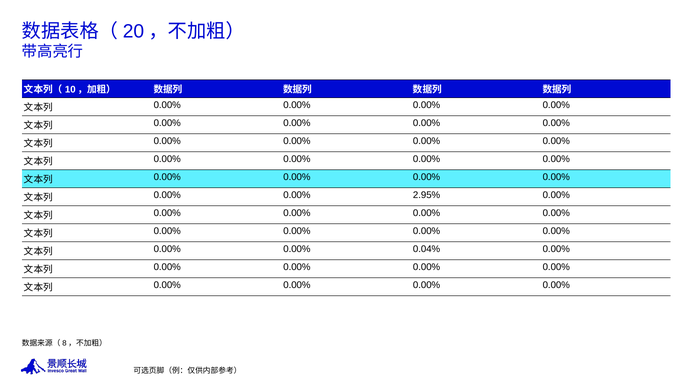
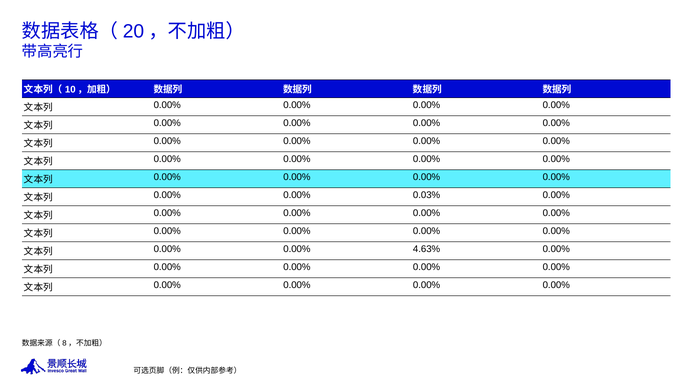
2.95%: 2.95% -> 0.03%
0.04%: 0.04% -> 4.63%
